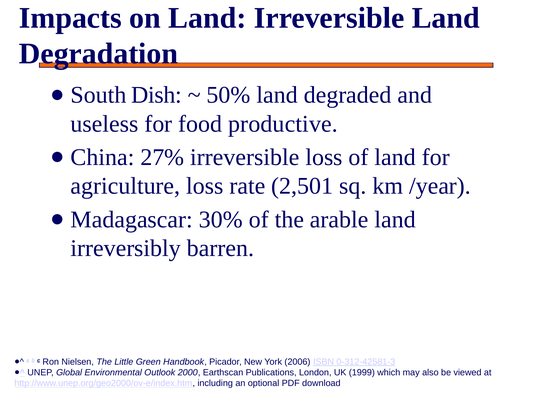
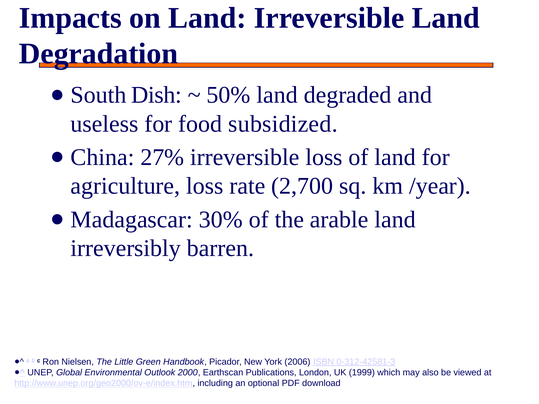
productive: productive -> subsidized
2,501: 2,501 -> 2,700
